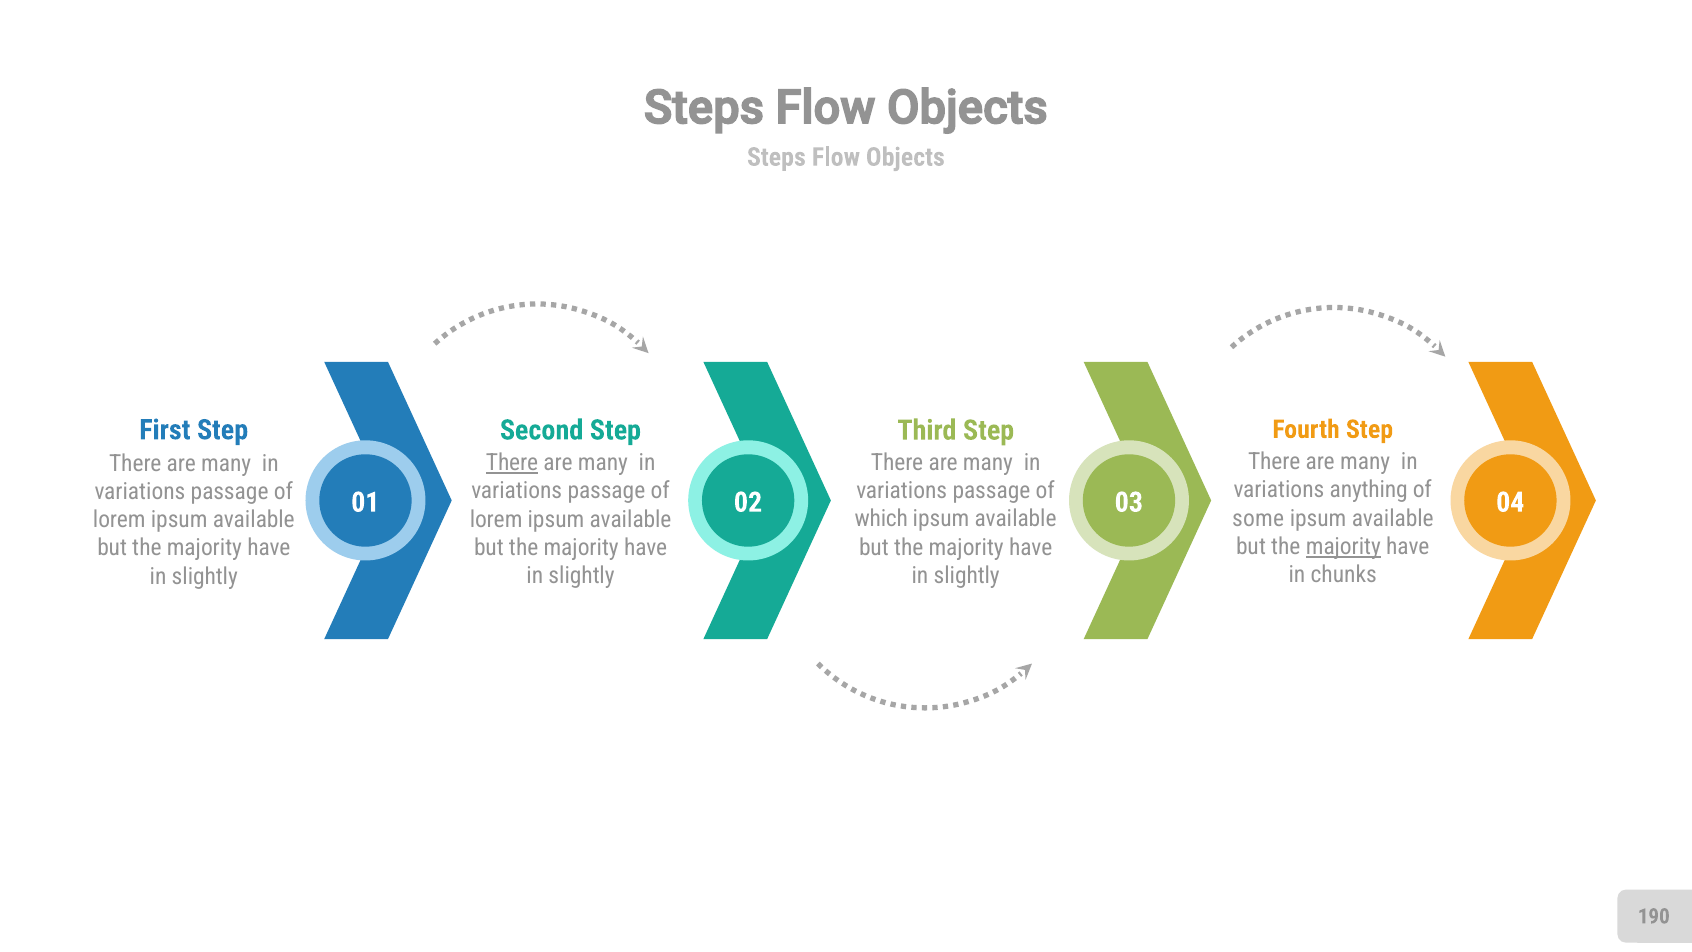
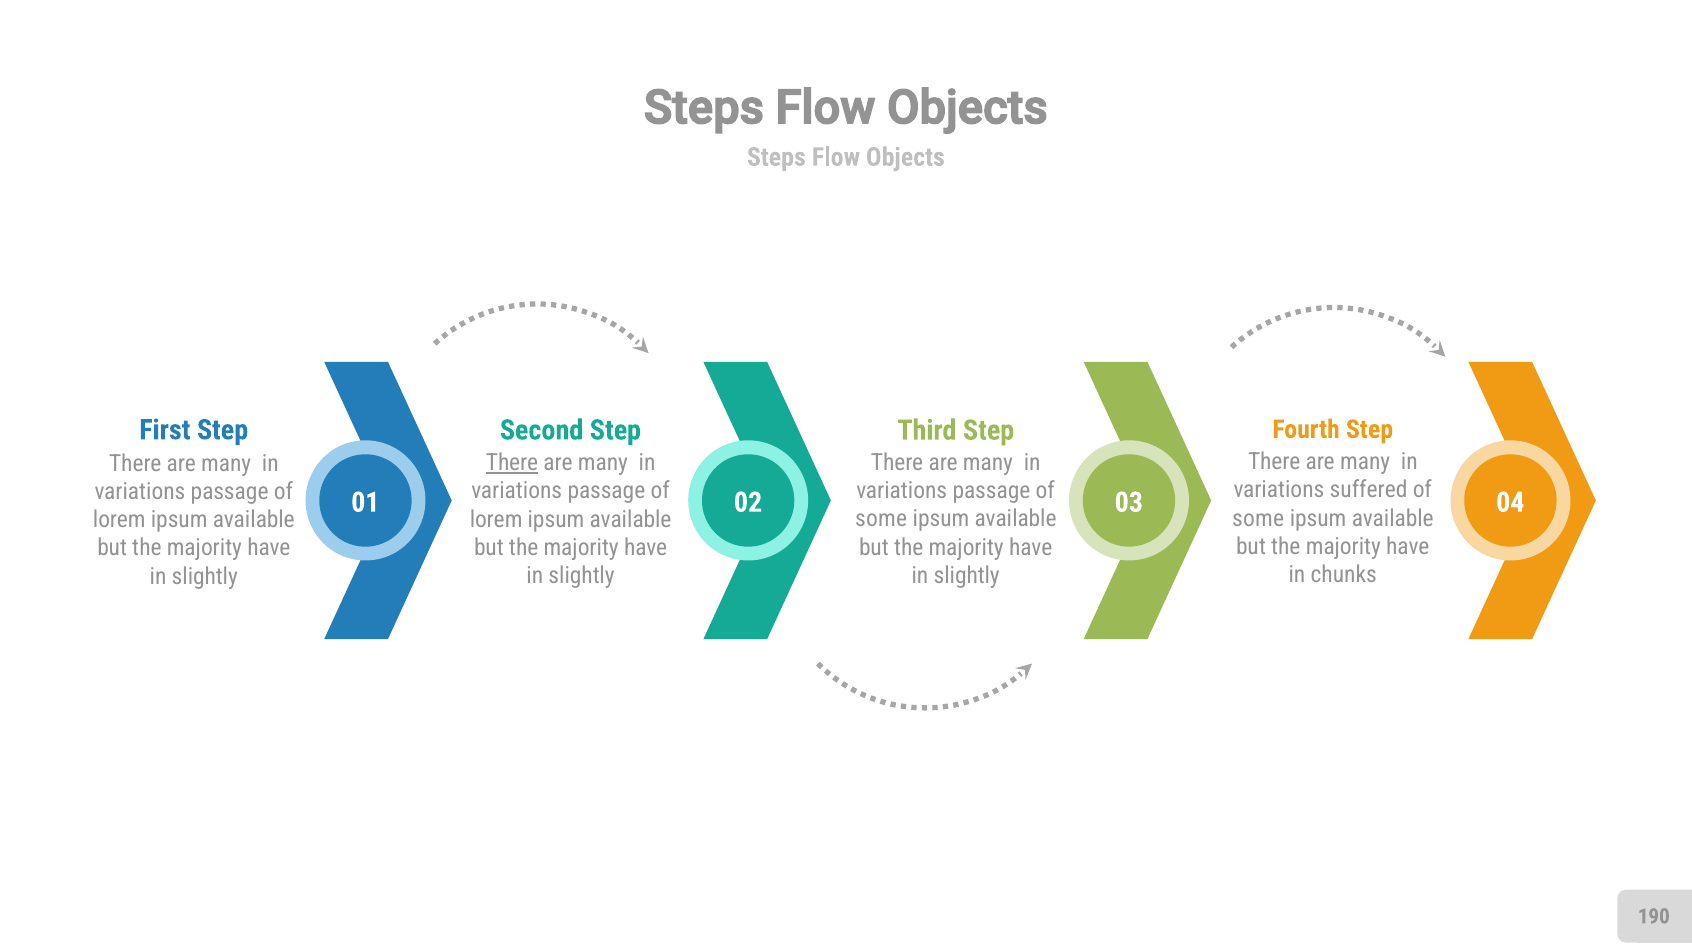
anything: anything -> suffered
which at (881, 519): which -> some
majority at (1343, 547) underline: present -> none
